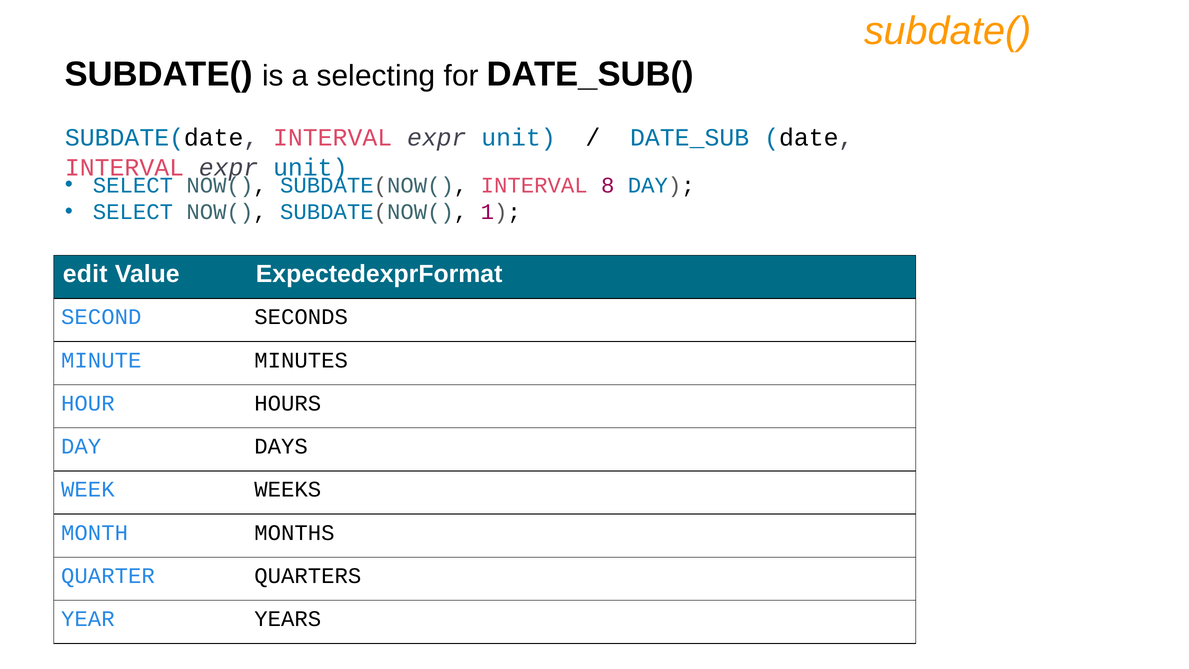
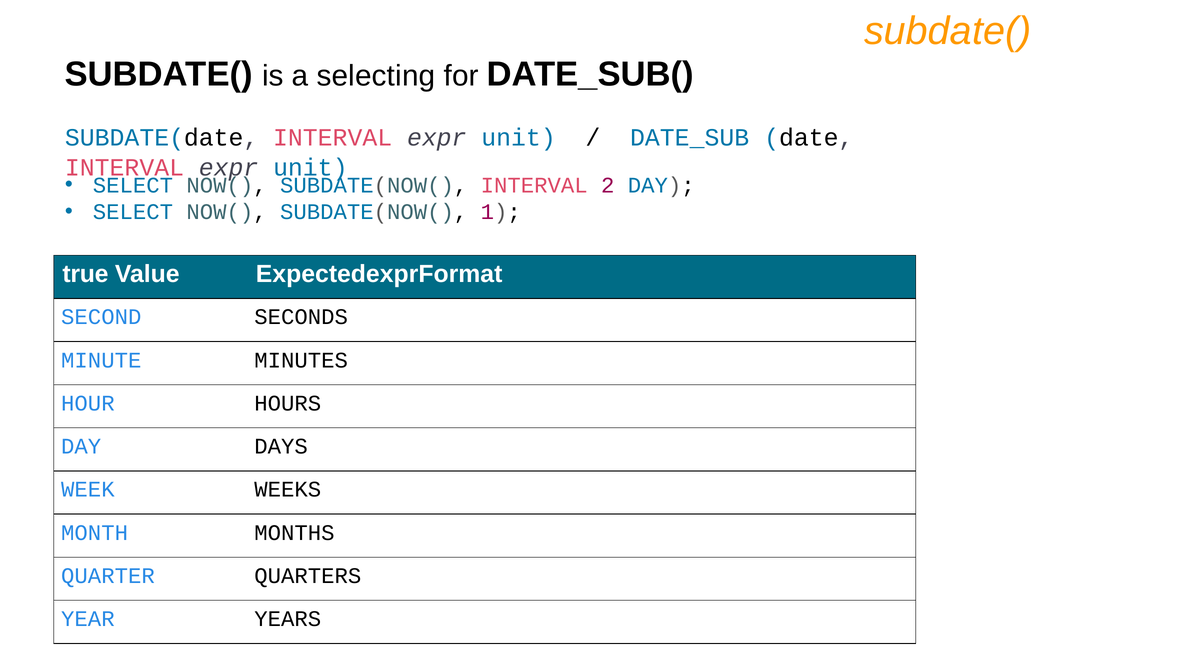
8: 8 -> 2
edit: edit -> true
